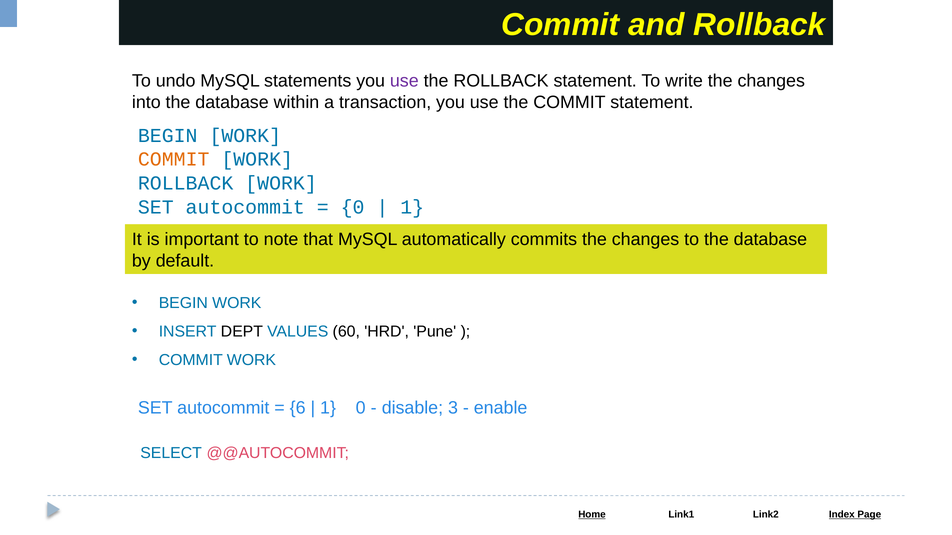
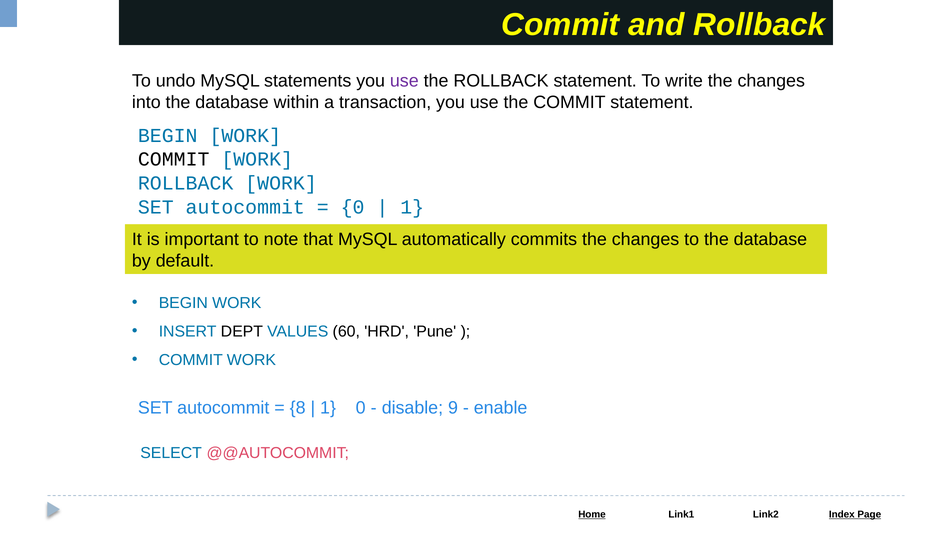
COMMIT at (174, 160) colour: orange -> black
6: 6 -> 8
3: 3 -> 9
